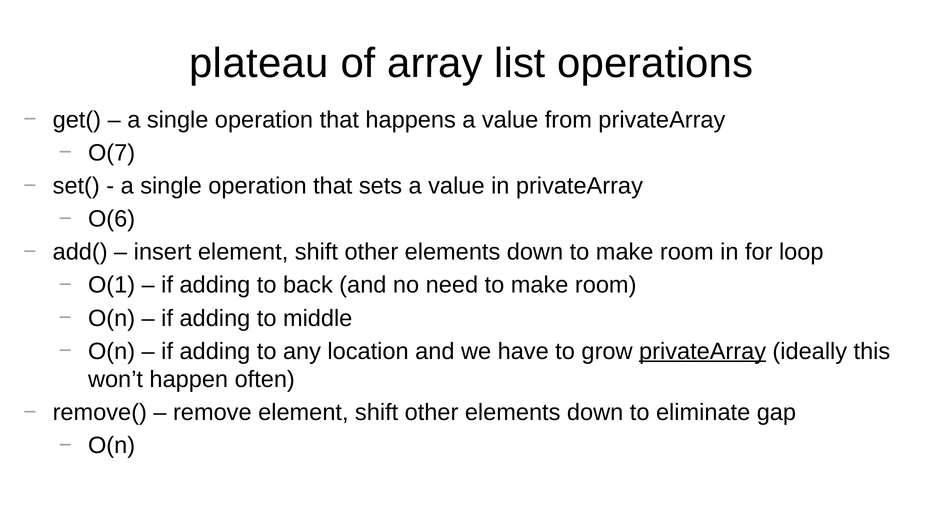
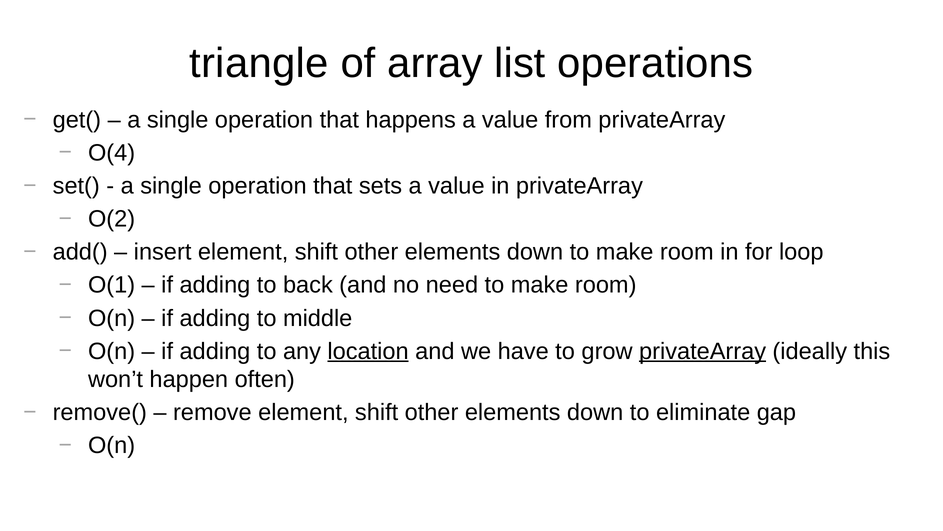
plateau: plateau -> triangle
O(7: O(7 -> O(4
O(6: O(6 -> O(2
location underline: none -> present
